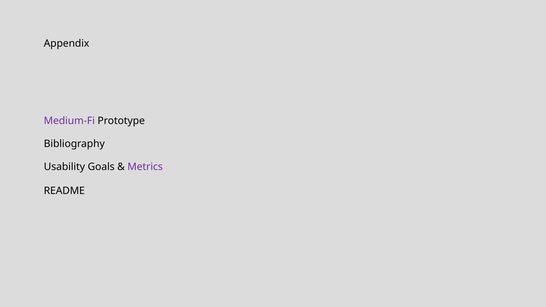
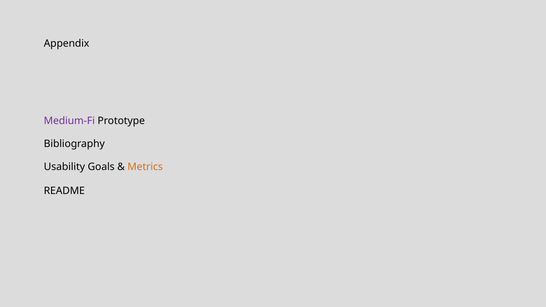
Metrics colour: purple -> orange
